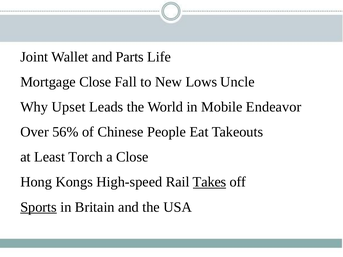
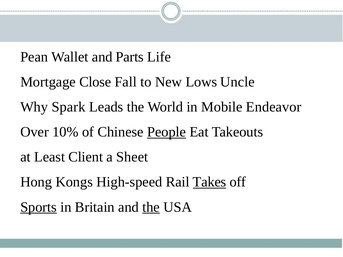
Joint: Joint -> Pean
Upset: Upset -> Spark
56%: 56% -> 10%
People underline: none -> present
Torch: Torch -> Client
a Close: Close -> Sheet
the at (151, 207) underline: none -> present
